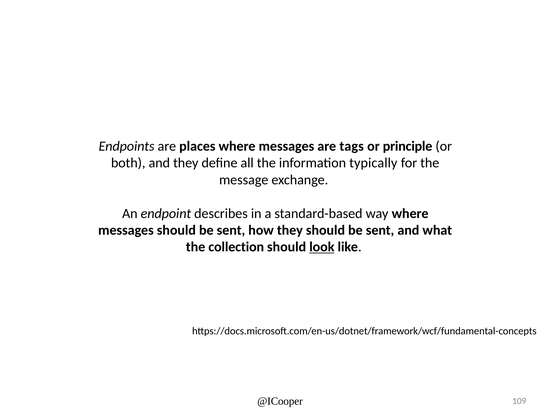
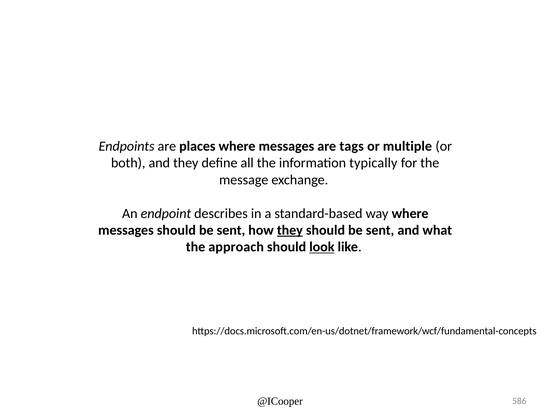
principle: principle -> multiple
they at (290, 230) underline: none -> present
collection: collection -> approach
109: 109 -> 586
